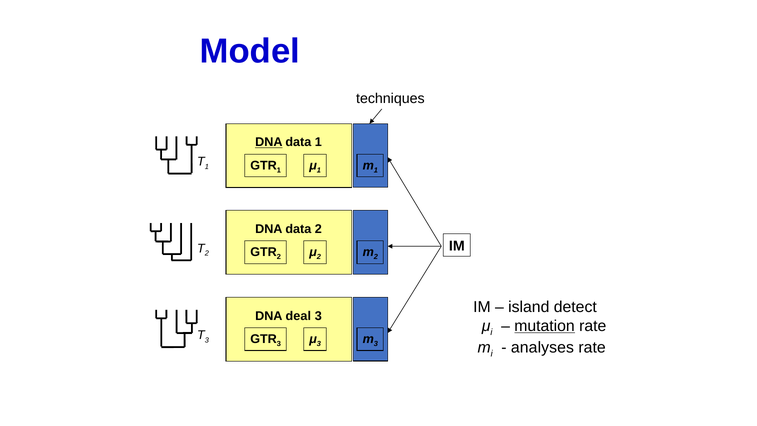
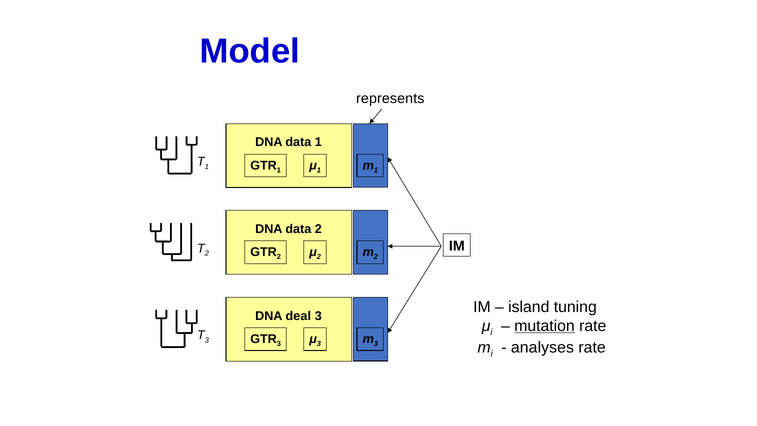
techniques: techniques -> represents
DNA at (269, 142) underline: present -> none
detect: detect -> tuning
